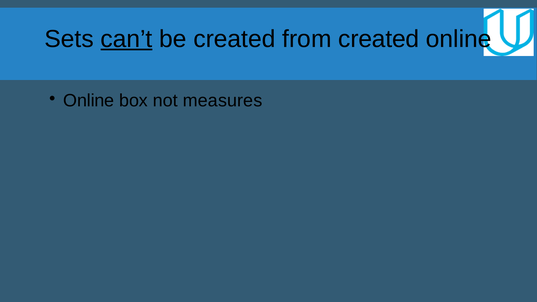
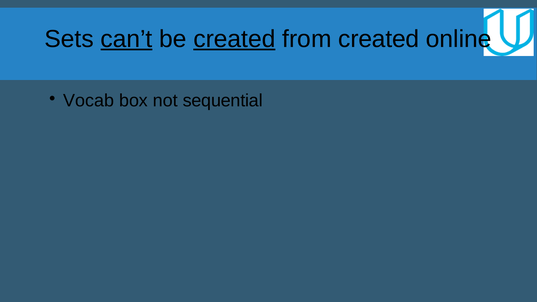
created at (234, 39) underline: none -> present
Online at (89, 101): Online -> Vocab
measures: measures -> sequential
